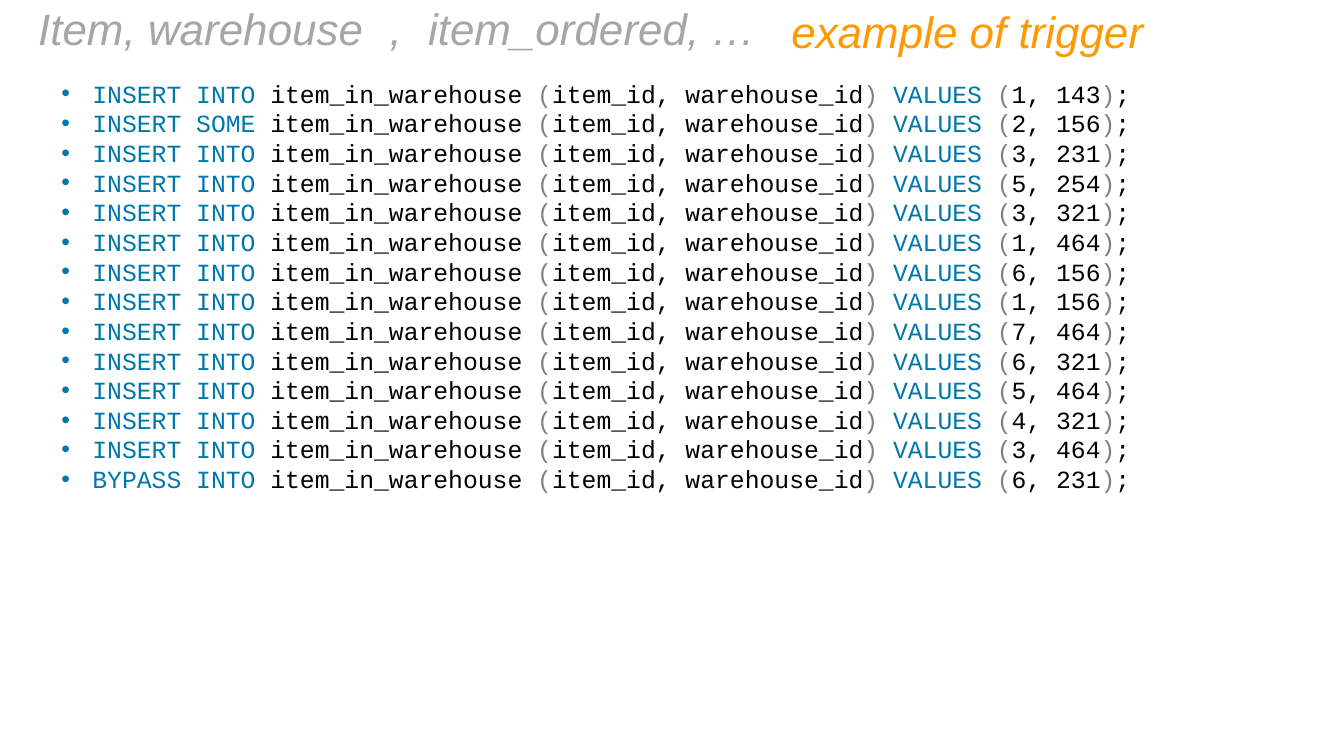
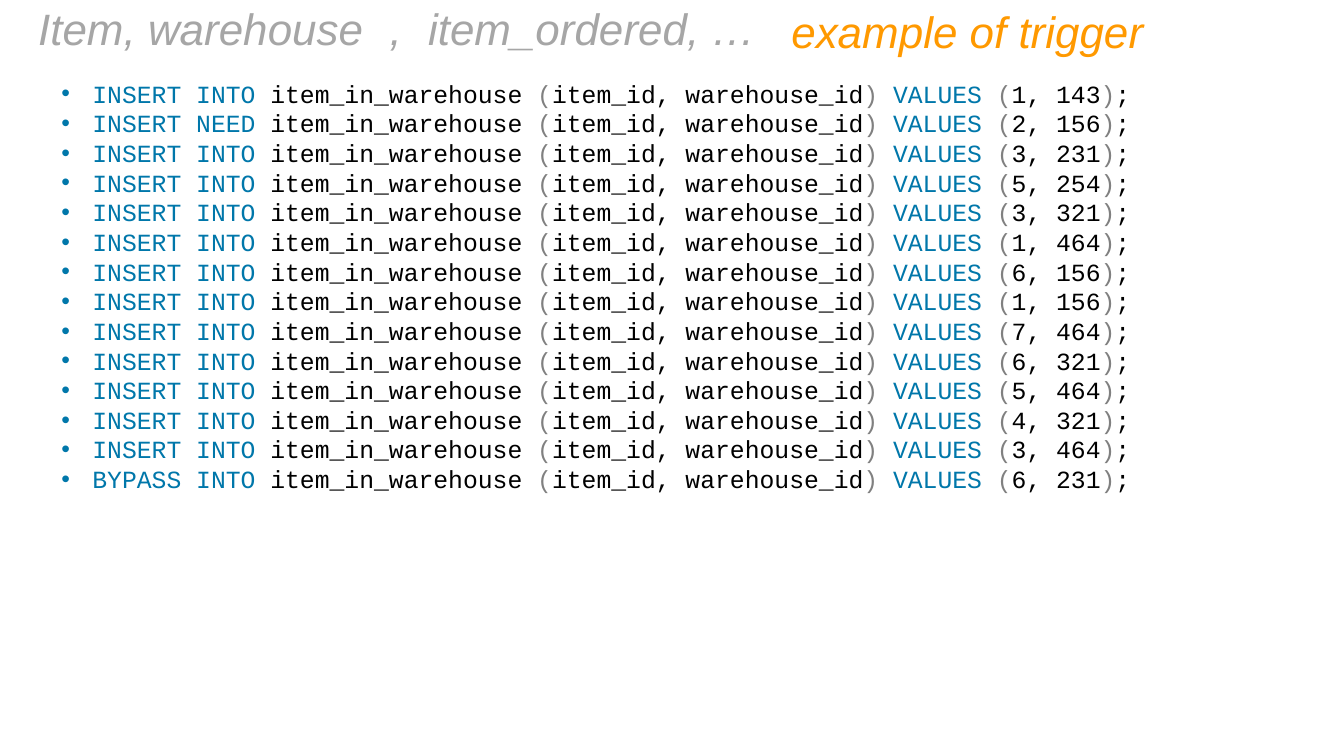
SOME: SOME -> NEED
